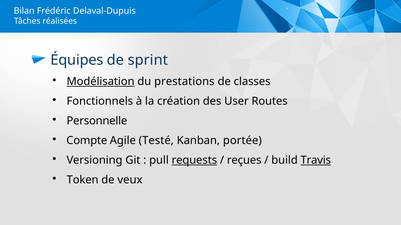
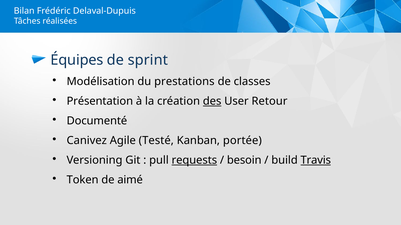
Modélisation underline: present -> none
Fonctionnels: Fonctionnels -> Présentation
des underline: none -> present
Routes: Routes -> Retour
Personnelle: Personnelle -> Documenté
Compte: Compte -> Canivez
reçues: reçues -> besoin
veux: veux -> aimé
